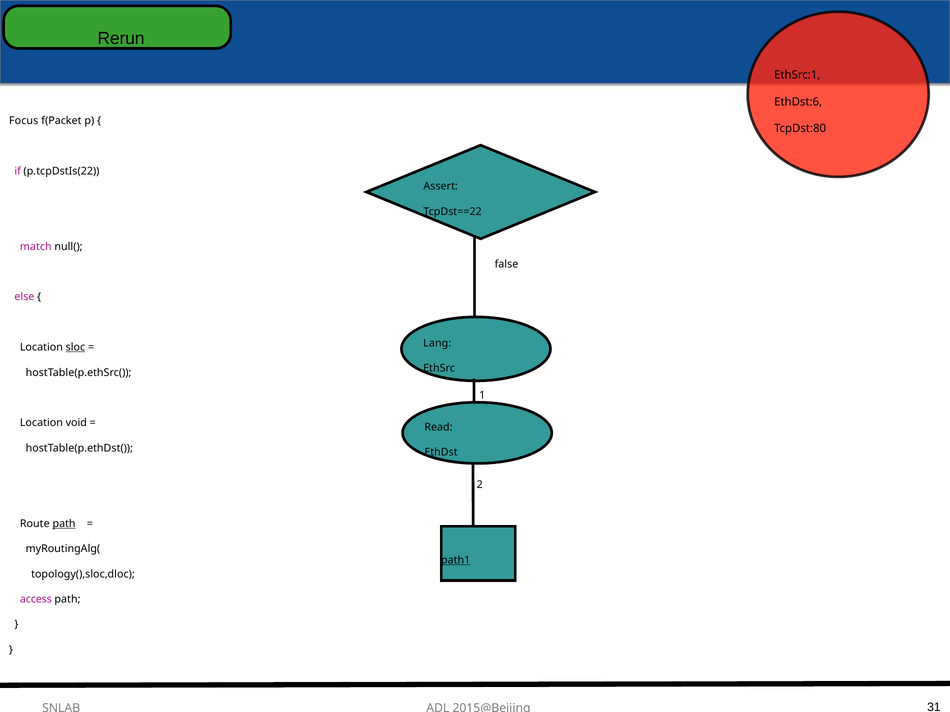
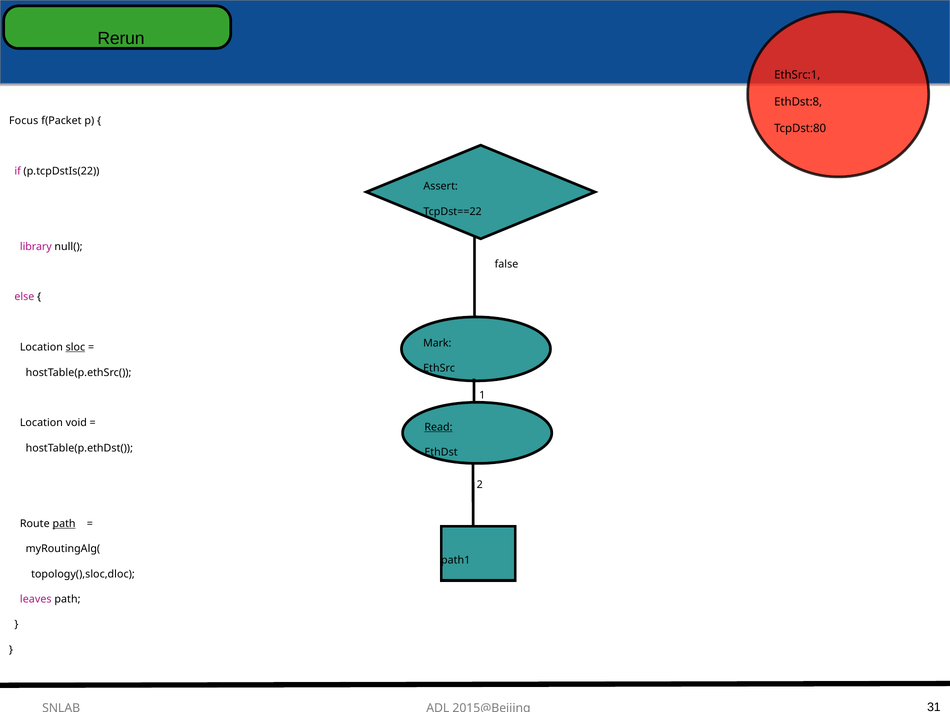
EthDst:6: EthDst:6 -> EthDst:8
match: match -> library
Lang: Lang -> Mark
Read underline: none -> present
path1 underline: present -> none
access: access -> leaves
